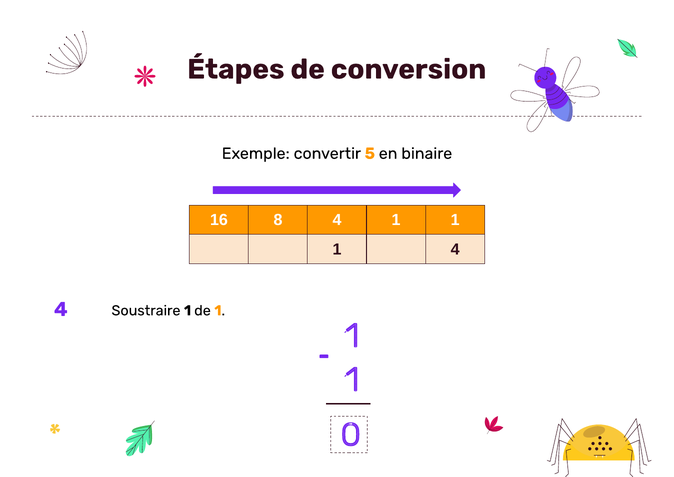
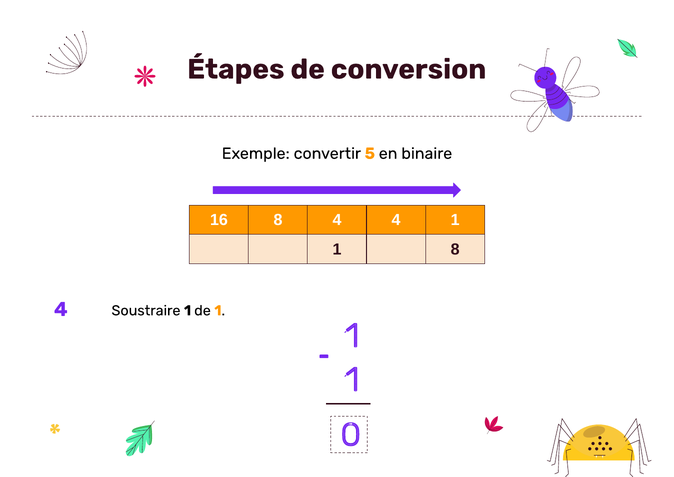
4 1: 1 -> 4
1 4: 4 -> 8
